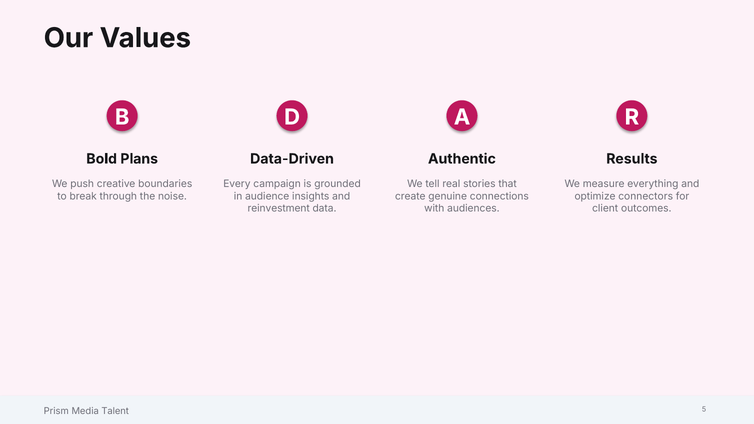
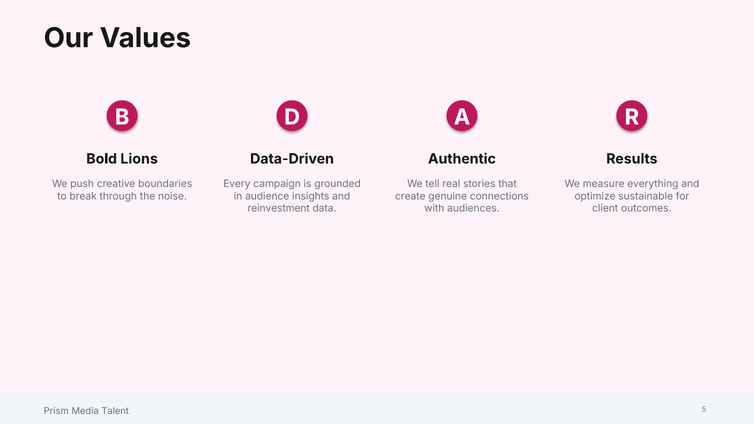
Plans: Plans -> Lions
connectors: connectors -> sustainable
